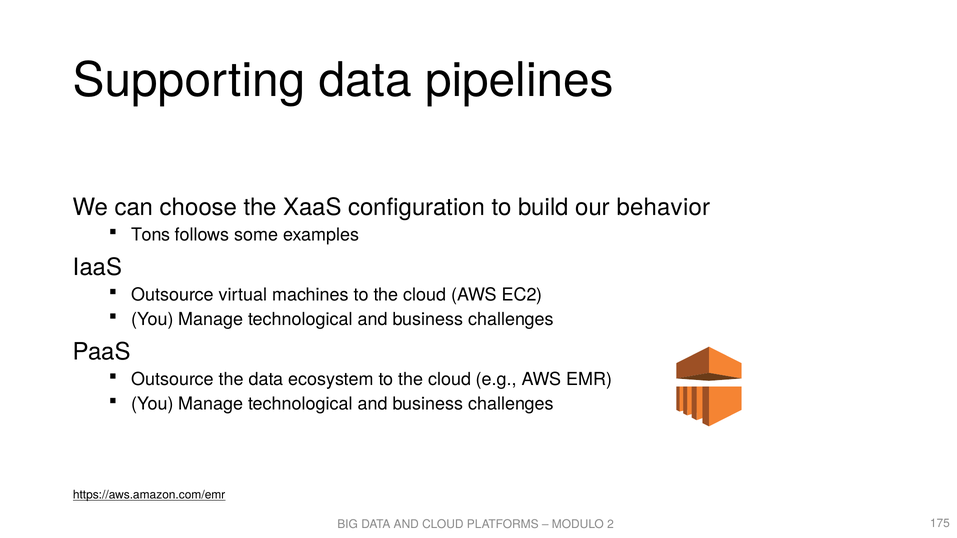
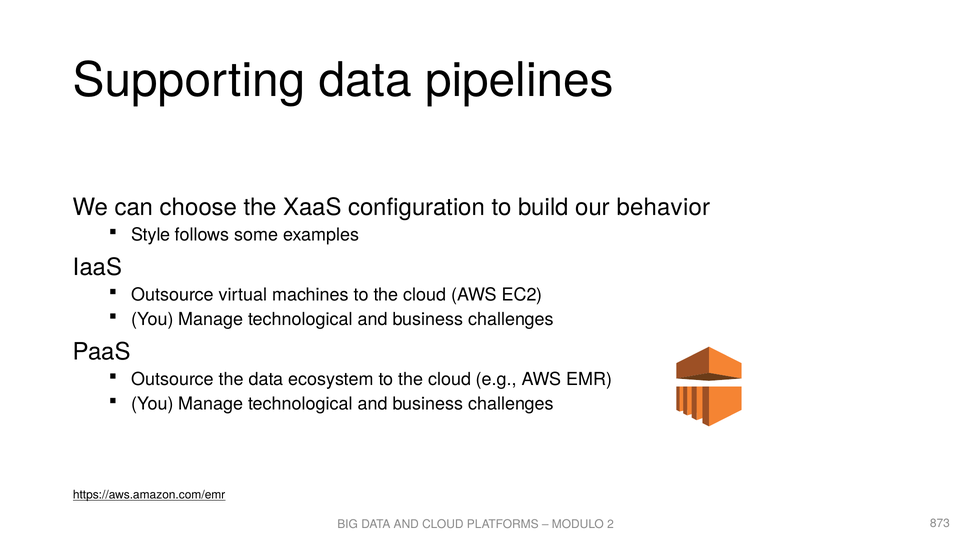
Tons: Tons -> Style
175: 175 -> 873
